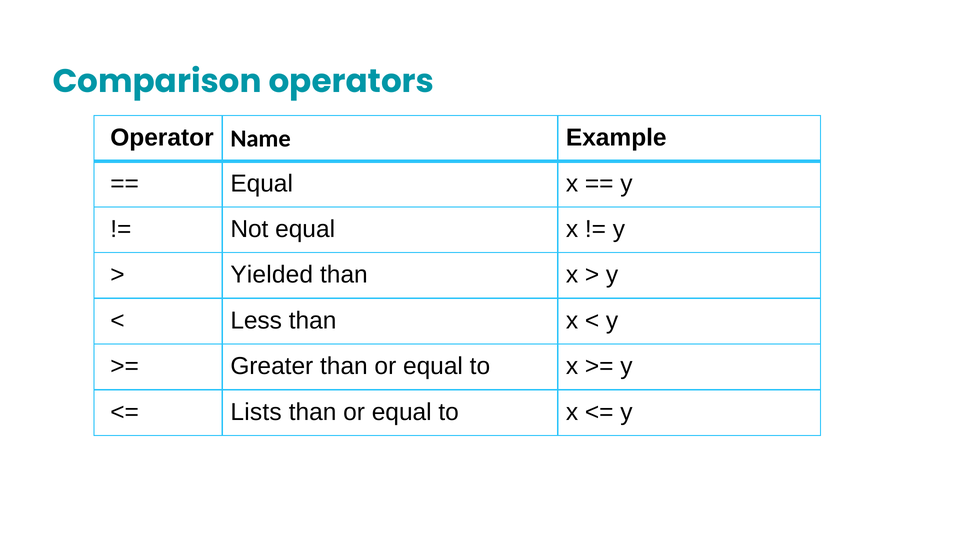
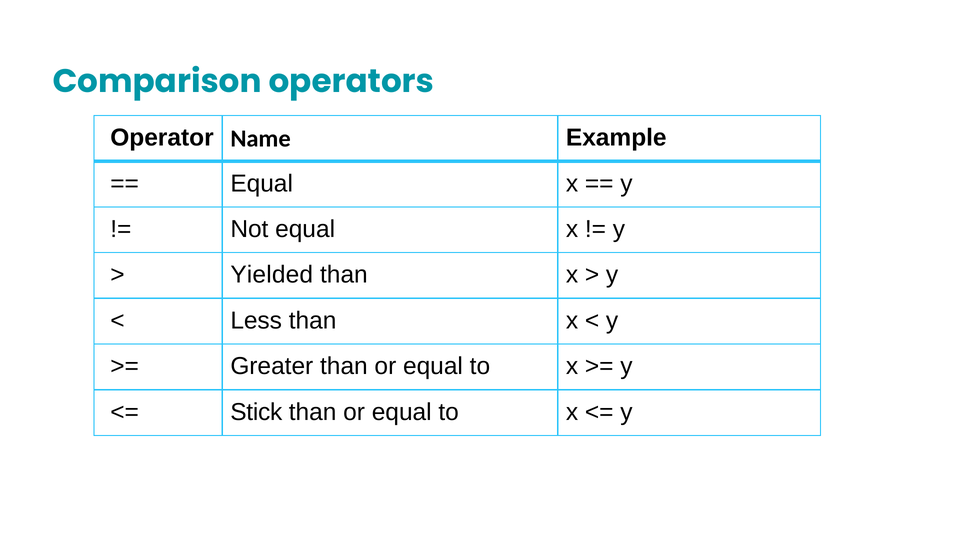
Lists: Lists -> Stick
